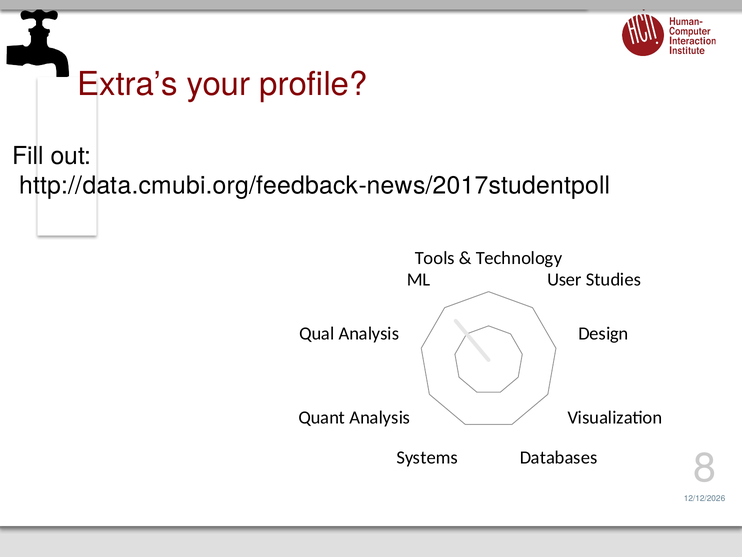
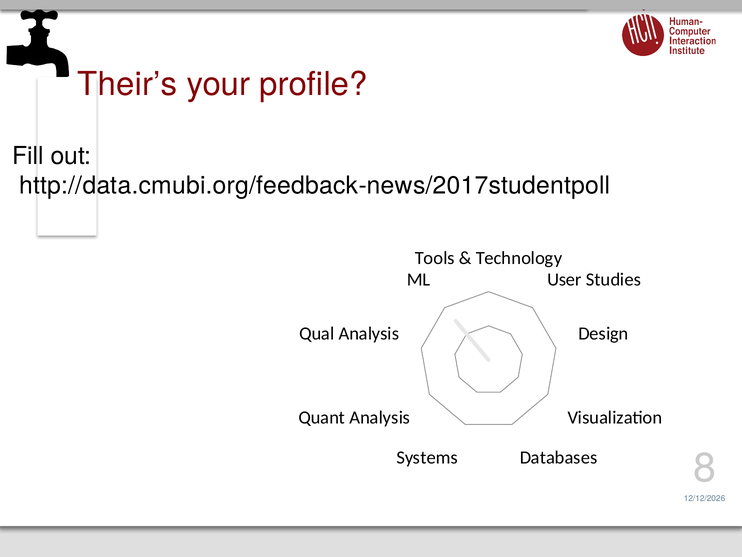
Extra’s: Extra’s -> Their’s
